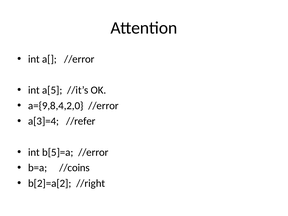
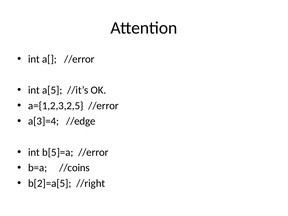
a={9,8,4,2,0: a={9,8,4,2,0 -> a={1,2,3,2,5
//refer: //refer -> //edge
b[2]=a[2: b[2]=a[2 -> b[2]=a[5
